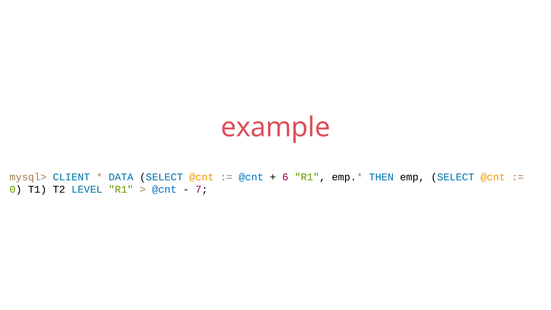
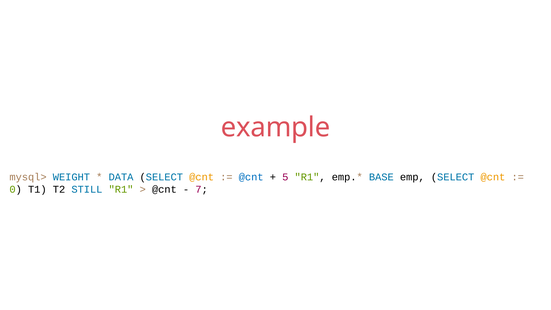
CLIENT: CLIENT -> WEIGHT
6: 6 -> 5
THEN: THEN -> BASE
LEVEL: LEVEL -> STILL
@cnt at (164, 189) colour: blue -> black
